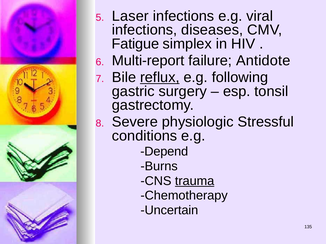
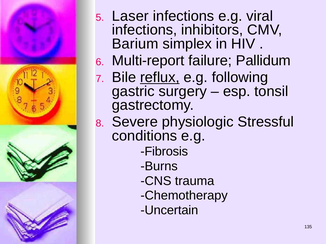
diseases: diseases -> inhibitors
Fatigue: Fatigue -> Barium
Antidote: Antidote -> Pallidum
Depend: Depend -> Fibrosis
trauma underline: present -> none
